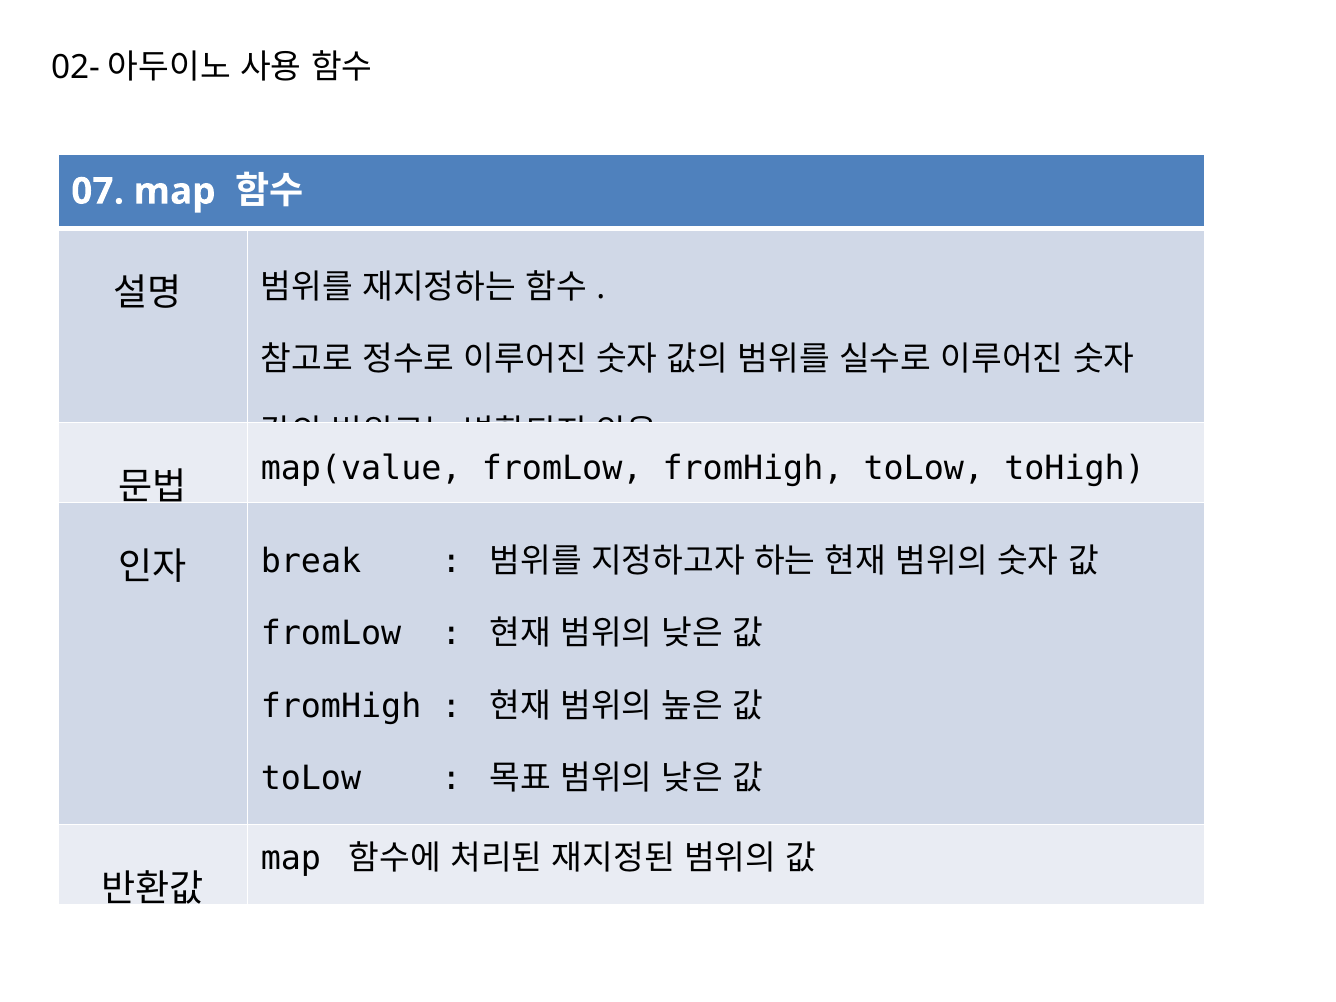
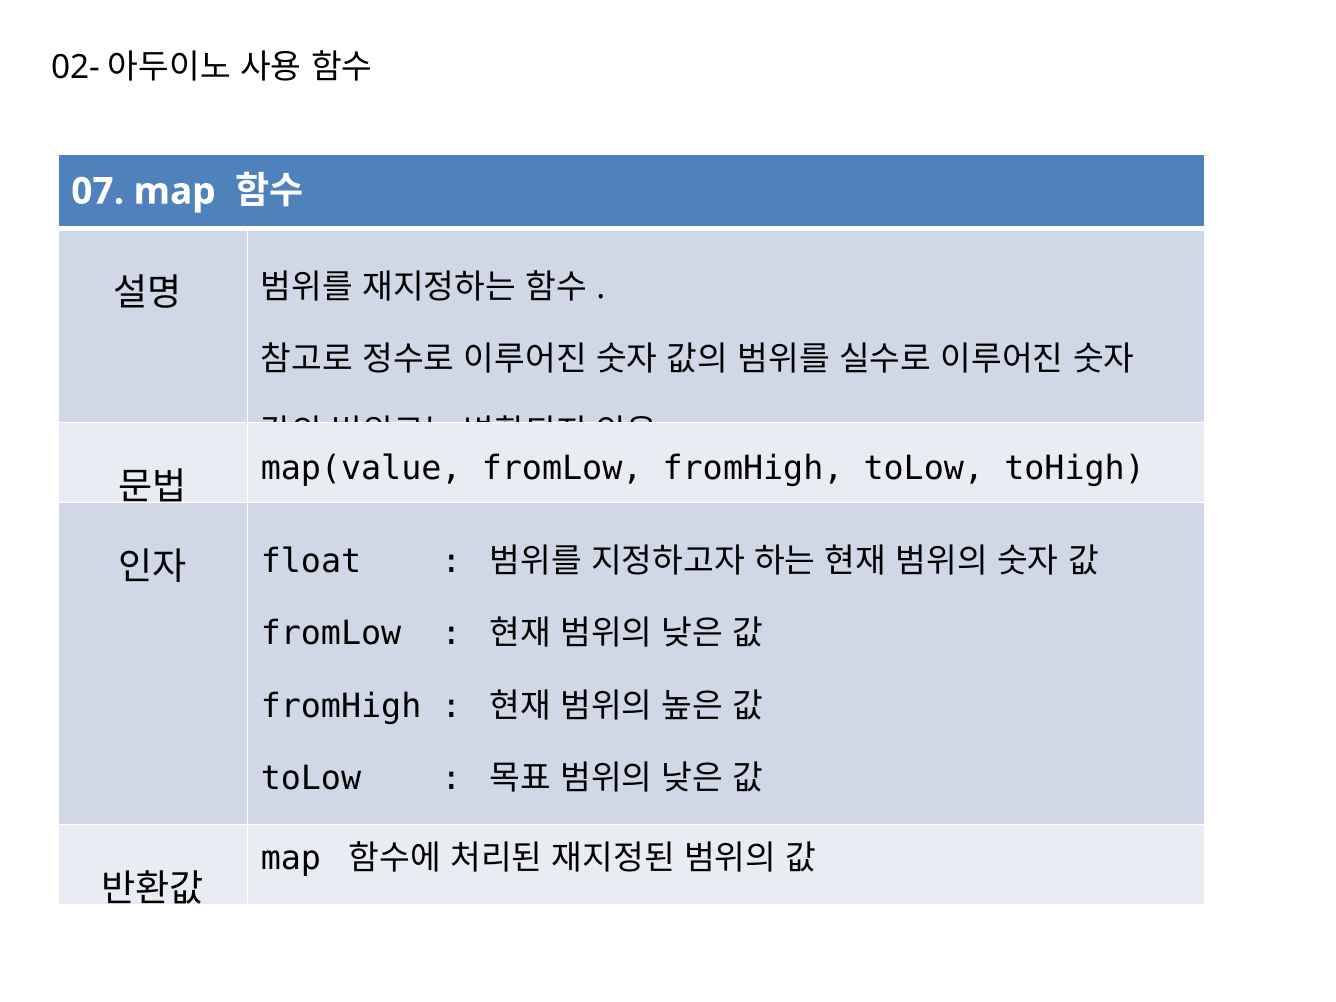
break: break -> float
